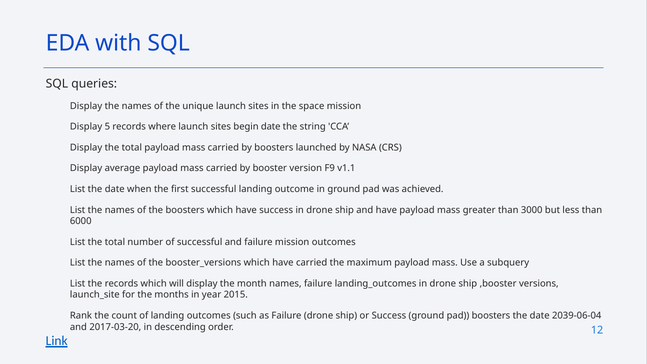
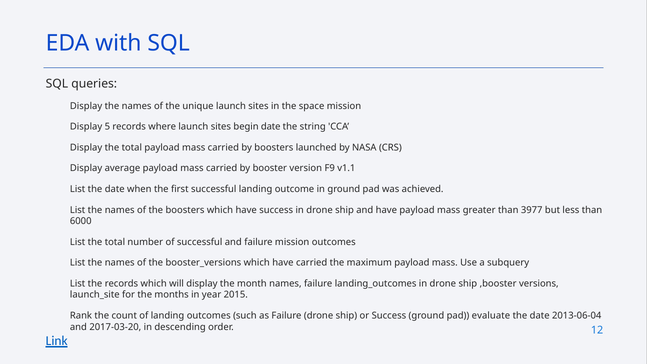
3000: 3000 -> 3977
pad boosters: boosters -> evaluate
2039-06-04: 2039-06-04 -> 2013-06-04
